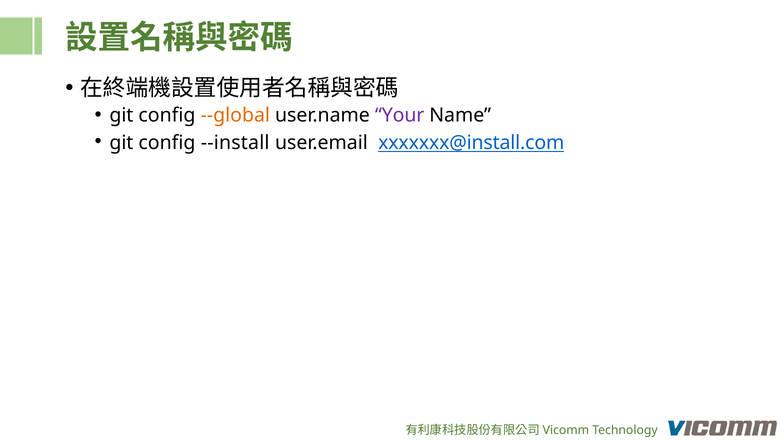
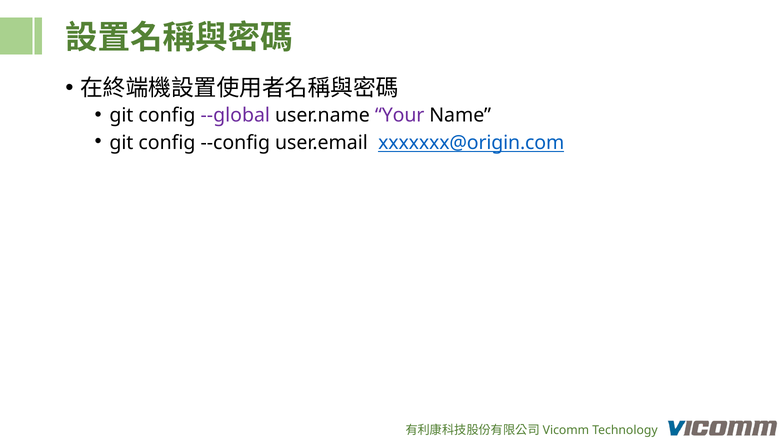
--global colour: orange -> purple
--install: --install -> --config
xxxxxxx@install.com: xxxxxxx@install.com -> xxxxxxx@origin.com
